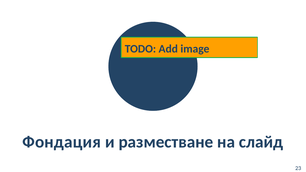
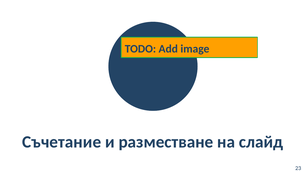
Фондация: Фондация -> Съчетание
